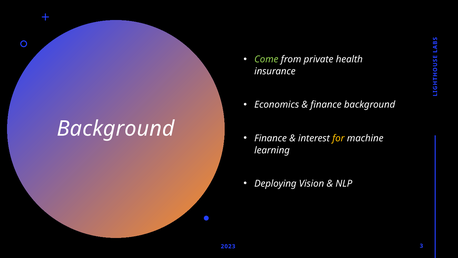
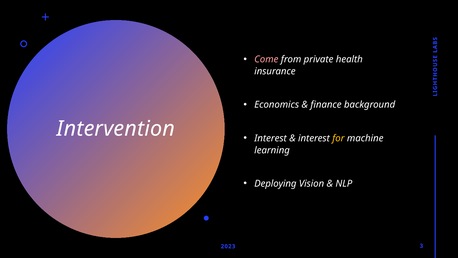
Come colour: light green -> pink
Background at (116, 129): Background -> Intervention
Finance at (271, 138): Finance -> Interest
